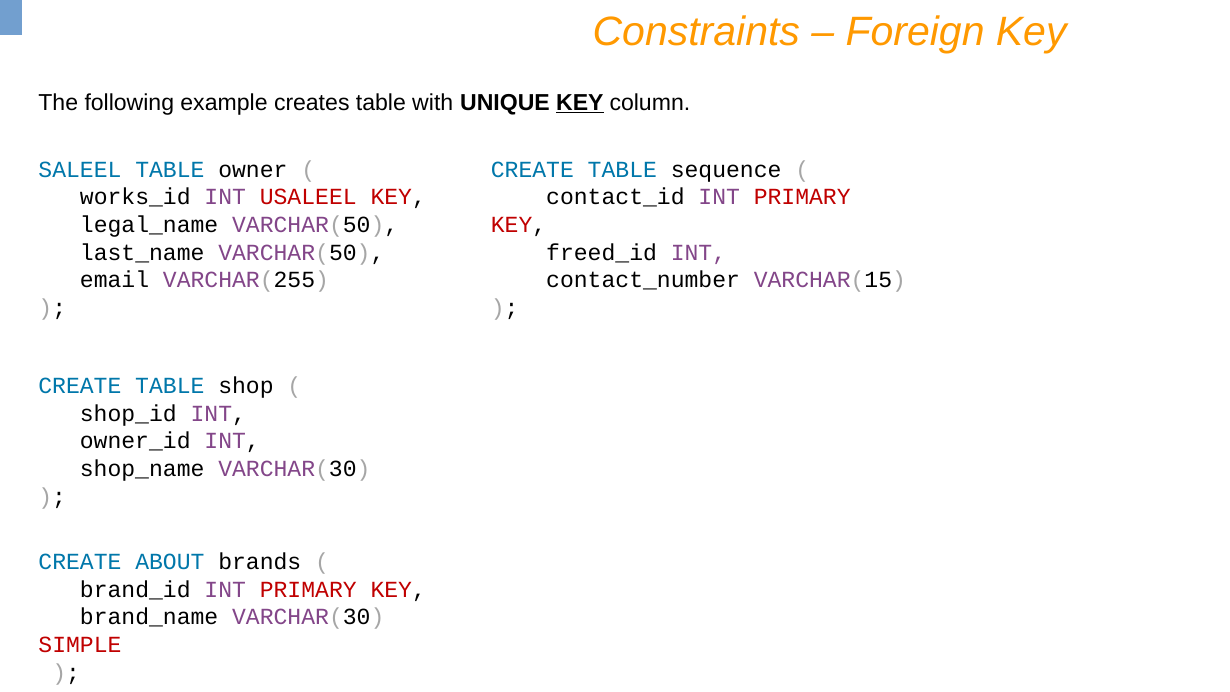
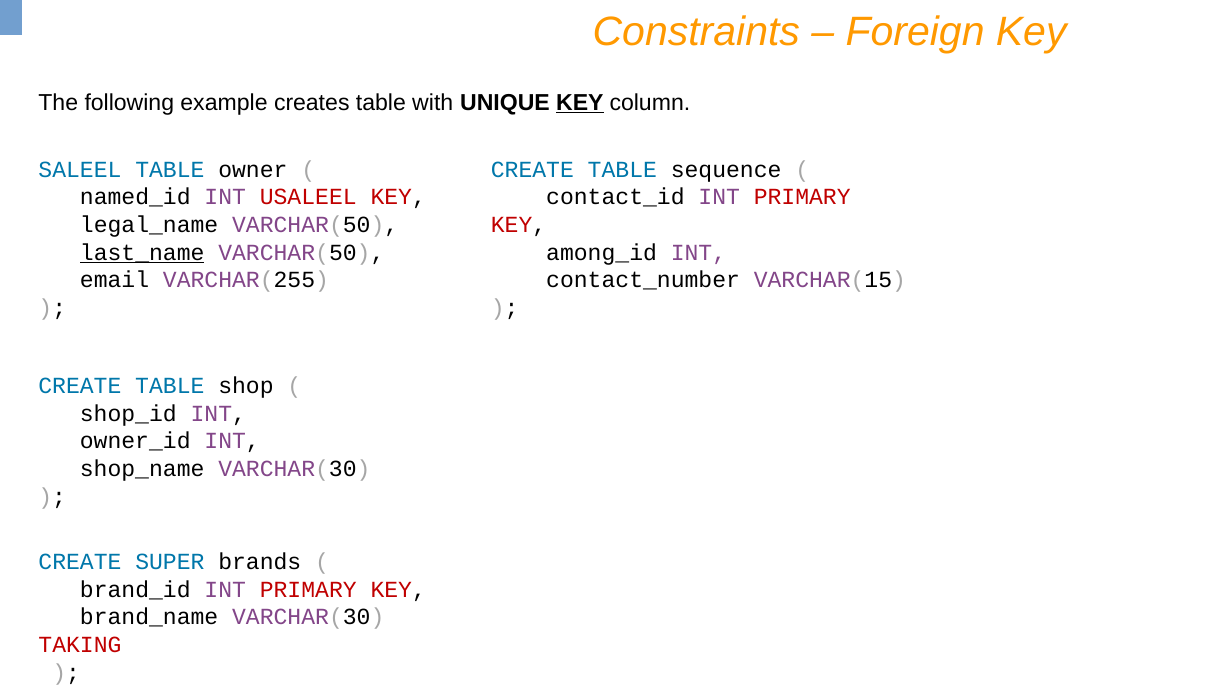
works_id: works_id -> named_id
last_name underline: none -> present
freed_id: freed_id -> among_id
ABOUT: ABOUT -> SUPER
SIMPLE: SIMPLE -> TAKING
